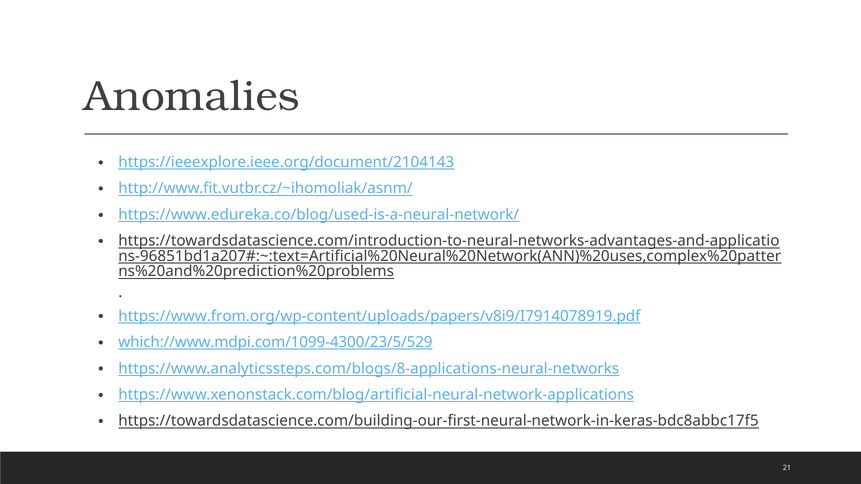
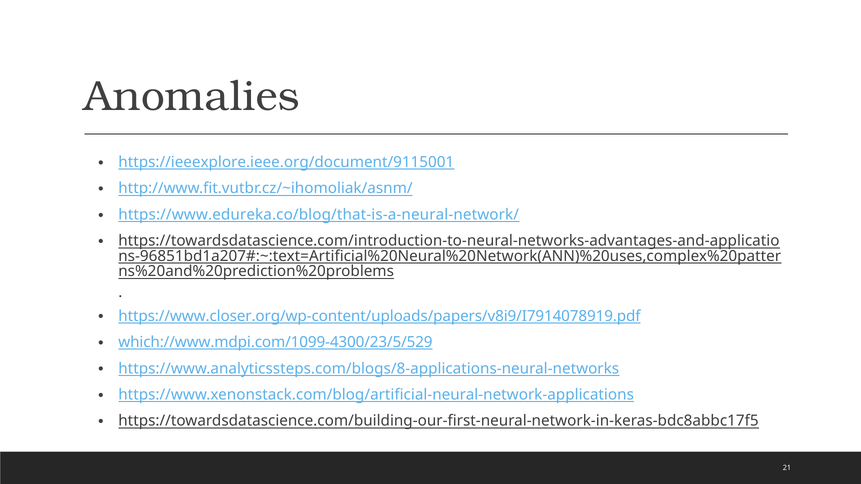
https://ieeexplore.ieee.org/document/2104143: https://ieeexplore.ieee.org/document/2104143 -> https://ieeexplore.ieee.org/document/9115001
https://www.edureka.co/blog/used-is-a-neural-network/: https://www.edureka.co/blog/used-is-a-neural-network/ -> https://www.edureka.co/blog/that-is-a-neural-network/
https://www.from.org/wp-content/uploads/papers/v8i9/I7914078919.pdf: https://www.from.org/wp-content/uploads/papers/v8i9/I7914078919.pdf -> https://www.closer.org/wp-content/uploads/papers/v8i9/I7914078919.pdf
